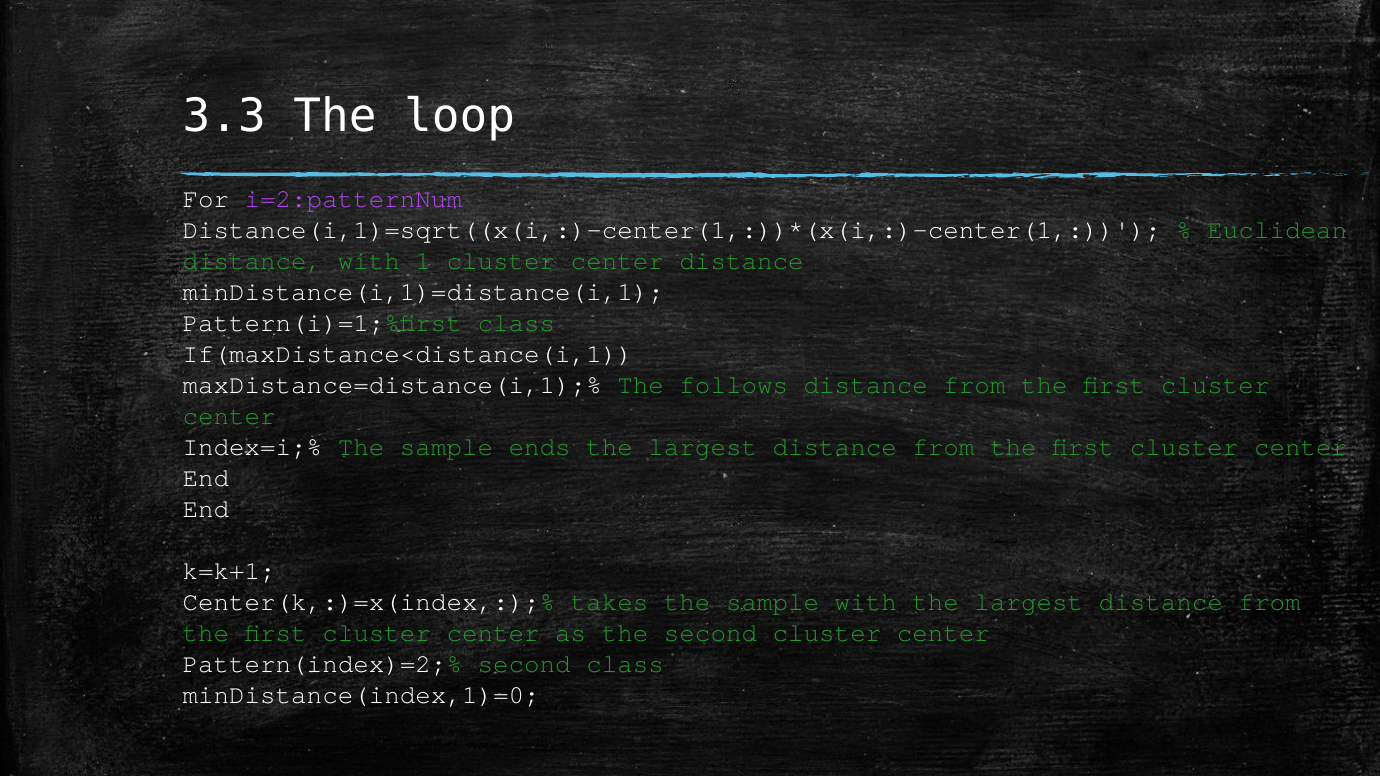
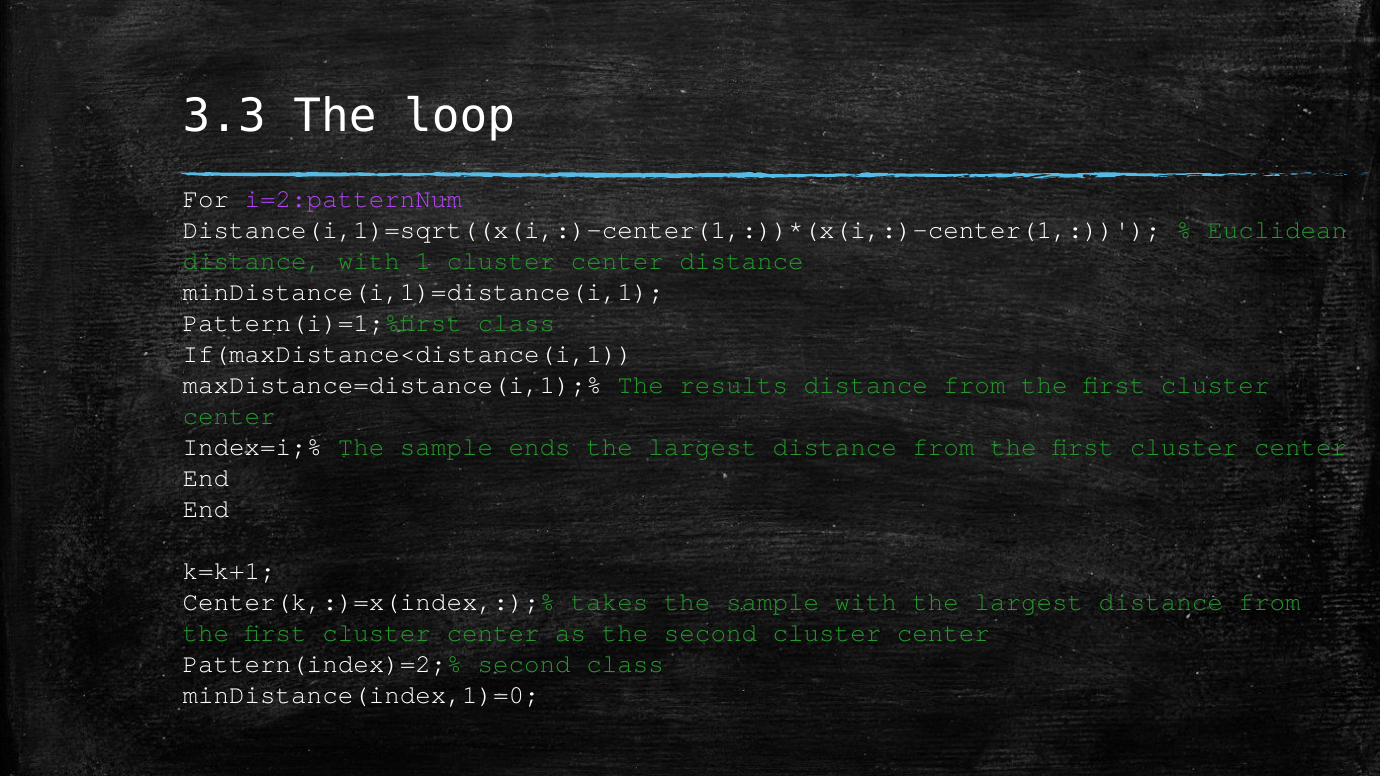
follows: follows -> results
